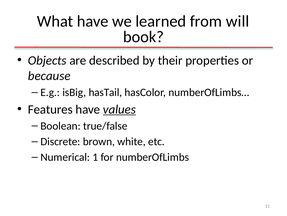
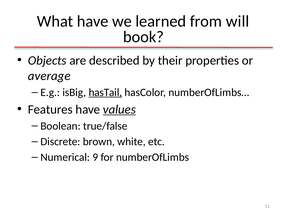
because: because -> average
hasTail underline: none -> present
1: 1 -> 9
